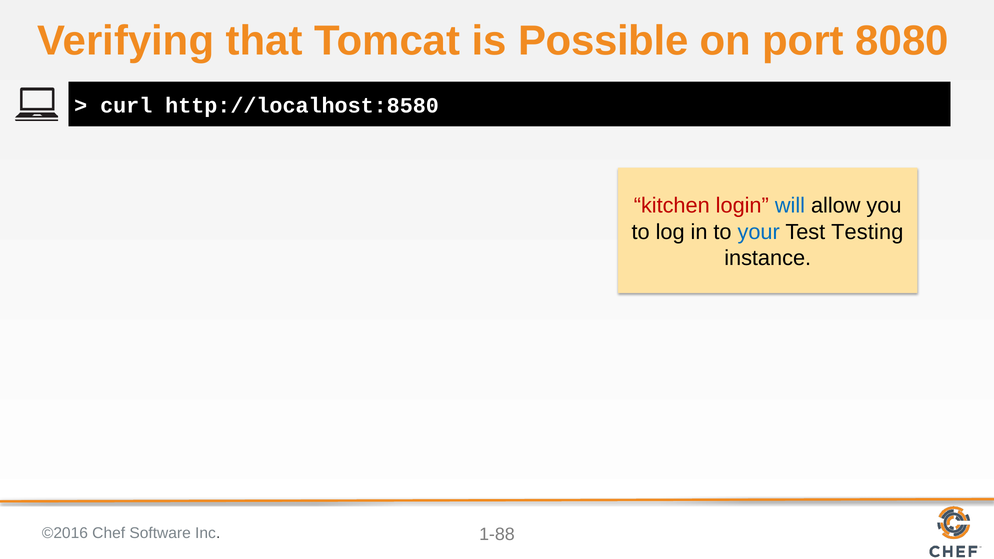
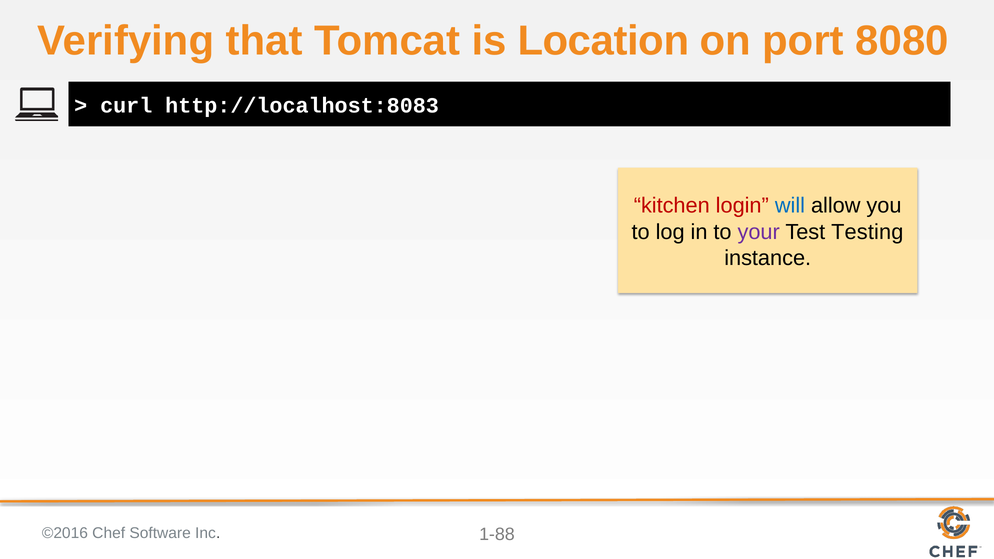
Possible: Possible -> Location
http://localhost:8580: http://localhost:8580 -> http://localhost:8083
your colour: blue -> purple
